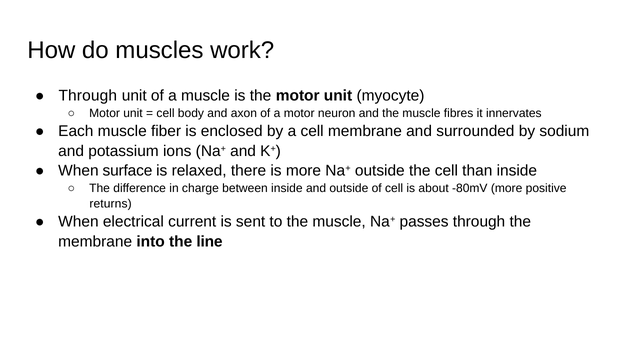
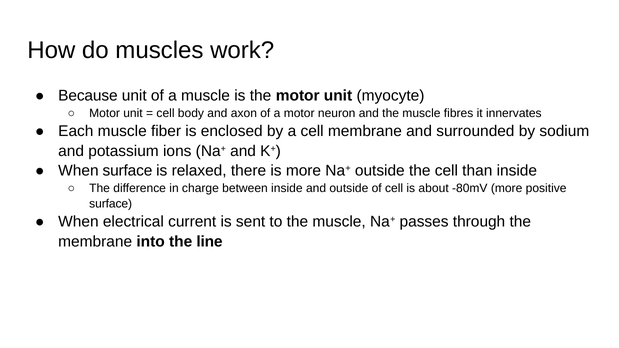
Through at (88, 96): Through -> Because
returns at (111, 204): returns -> surface
